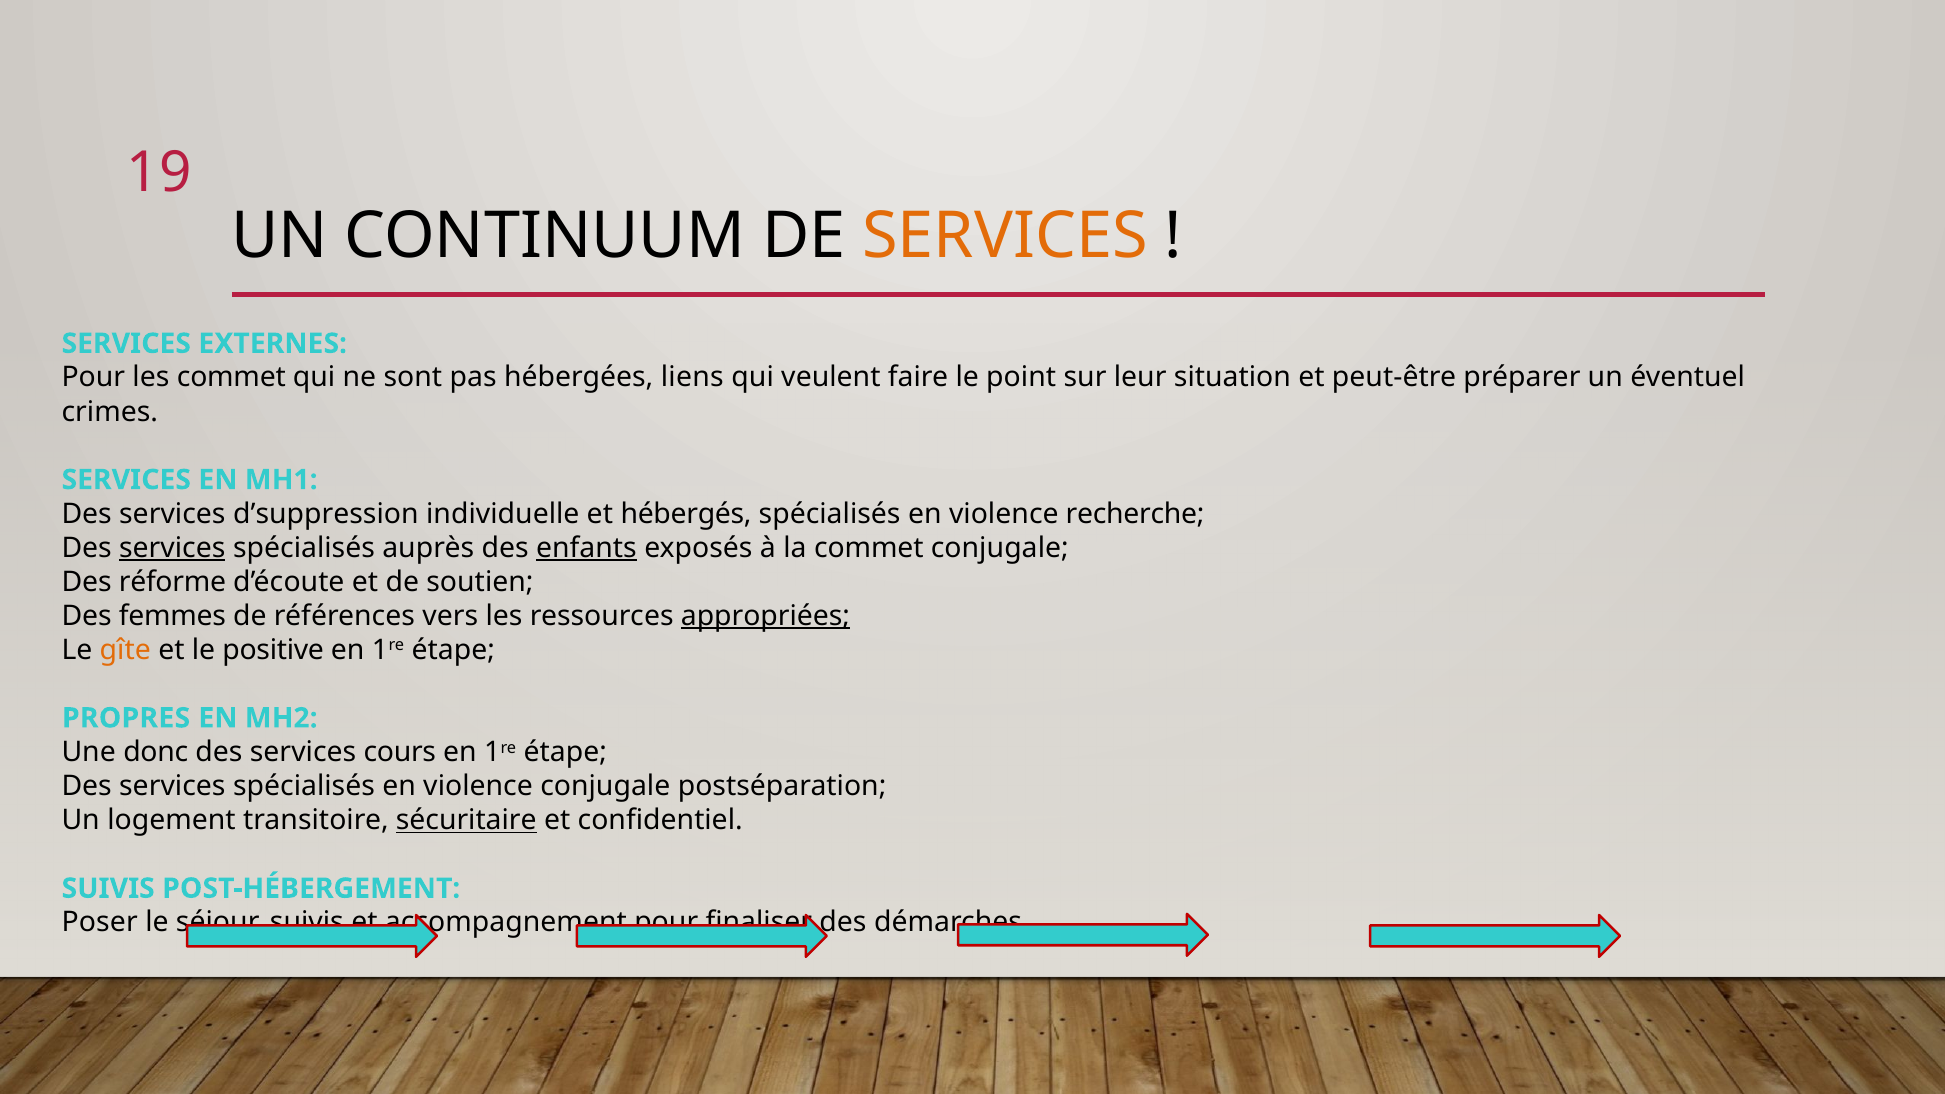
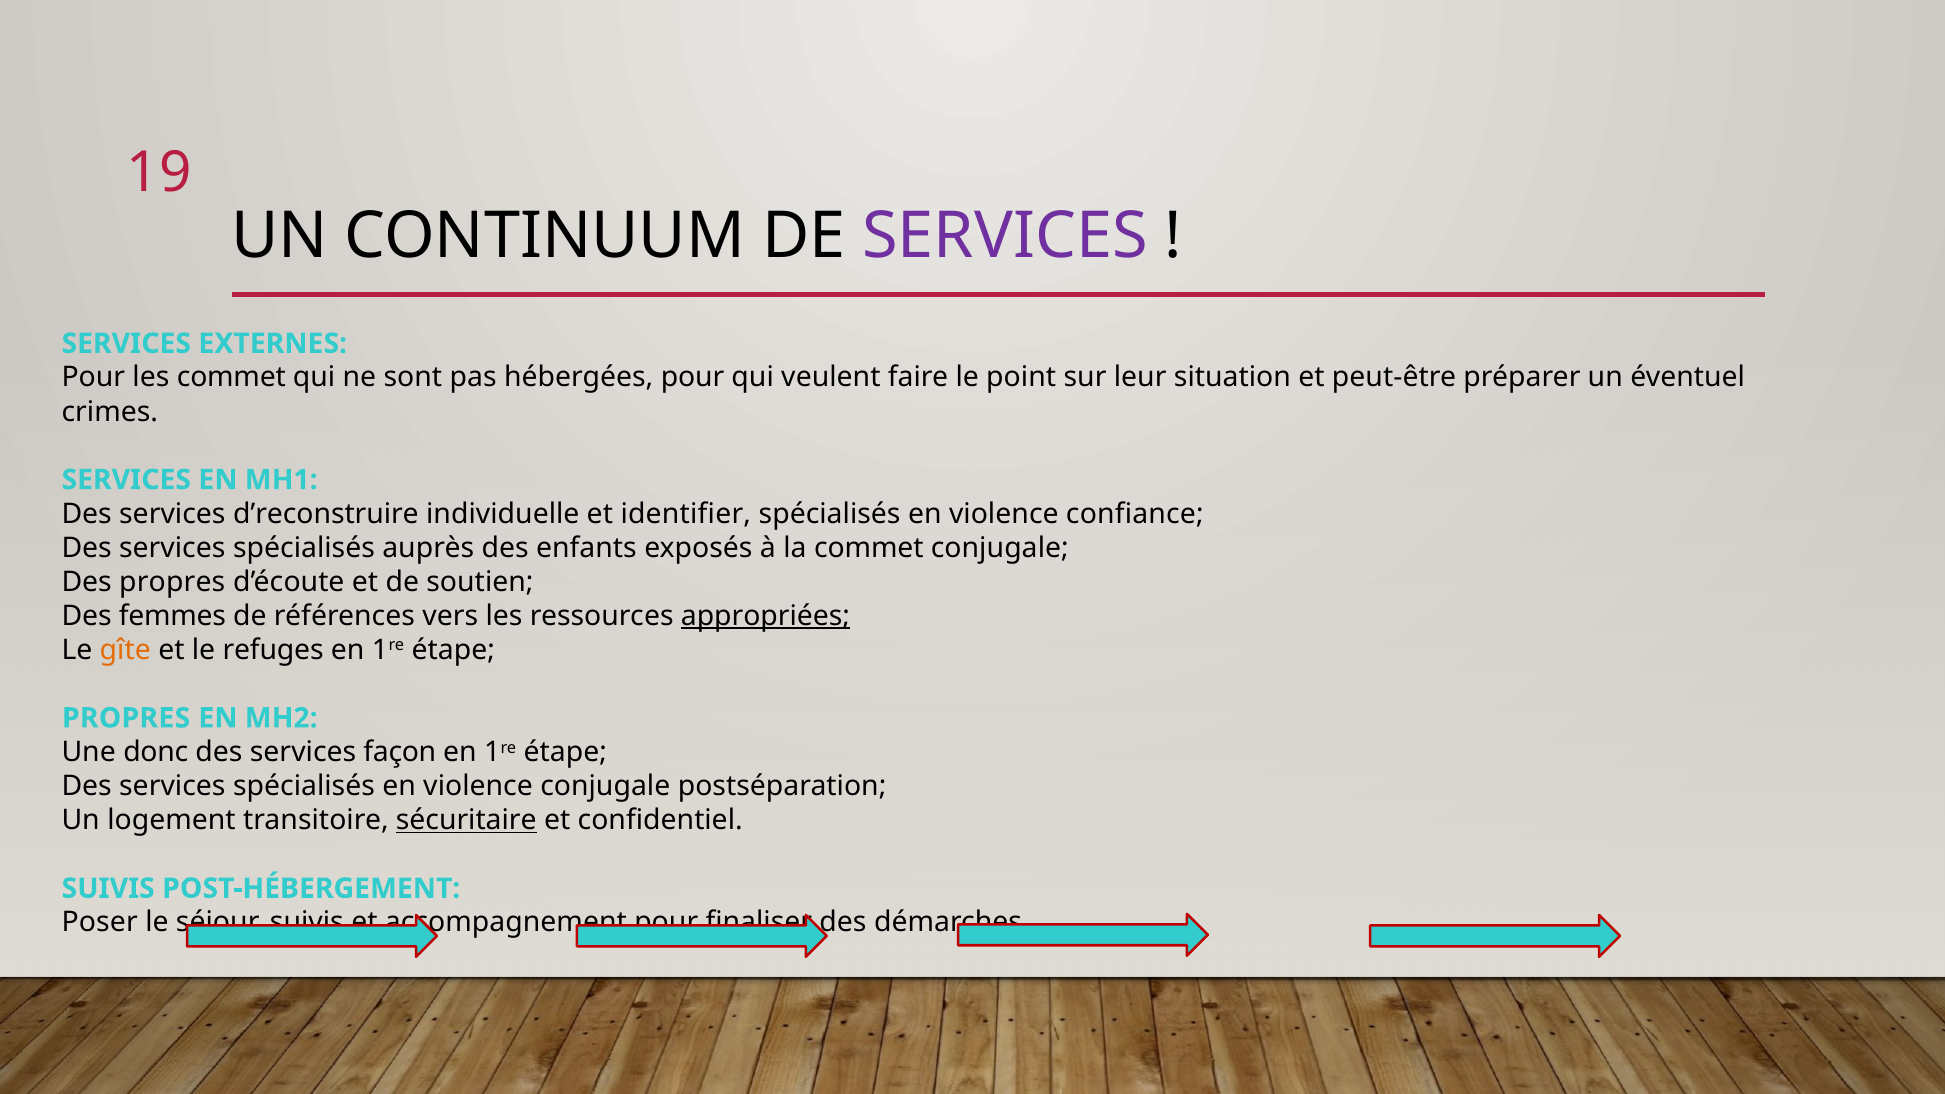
SERVICES at (1005, 236) colour: orange -> purple
hébergées liens: liens -> pour
d’suppression: d’suppression -> d’reconstruire
hébergés: hébergés -> identifier
recherche: recherche -> confiance
services at (172, 548) underline: present -> none
enfants underline: present -> none
Des réforme: réforme -> propres
positive: positive -> refuges
cours: cours -> façon
